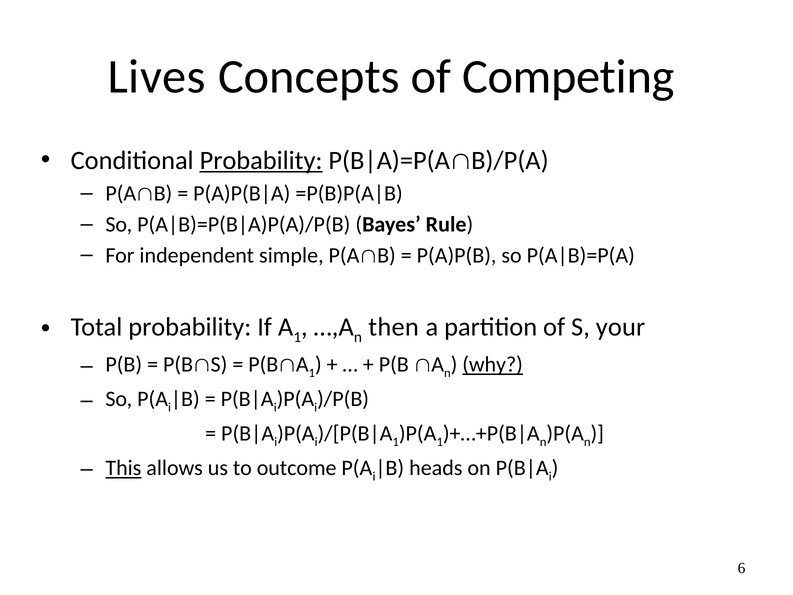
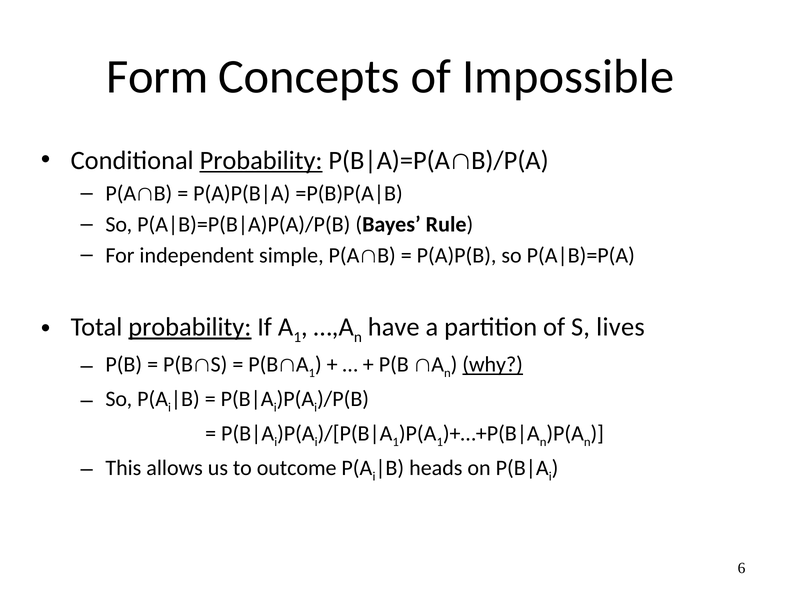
Lives: Lives -> Form
Competing: Competing -> Impossible
probability at (190, 327) underline: none -> present
then: then -> have
your: your -> lives
This underline: present -> none
